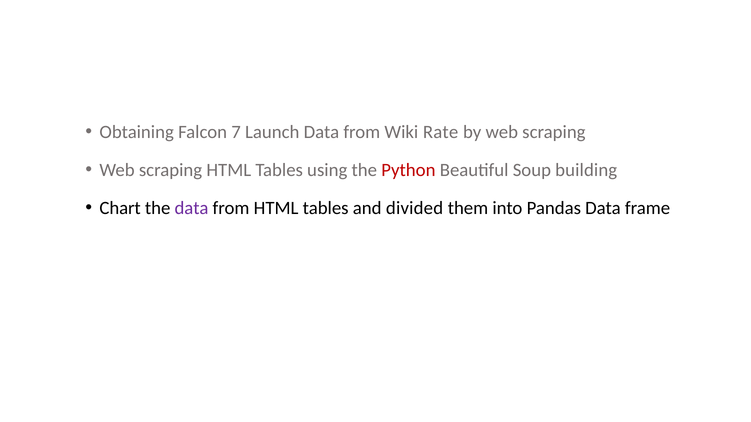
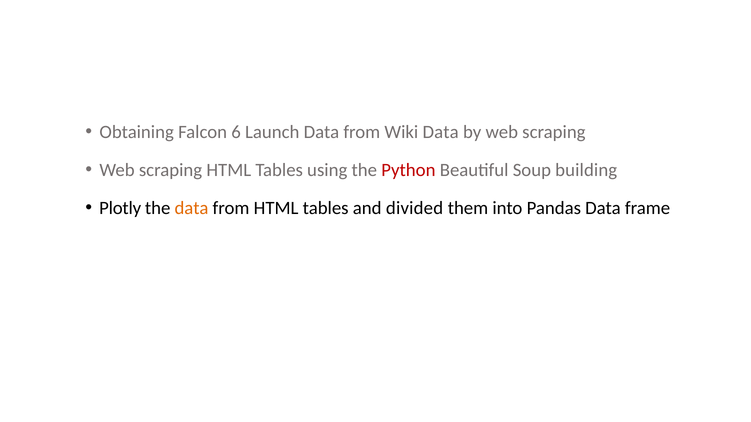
7: 7 -> 6
Wiki Rate: Rate -> Data
Chart: Chart -> Plotly
data at (192, 208) colour: purple -> orange
